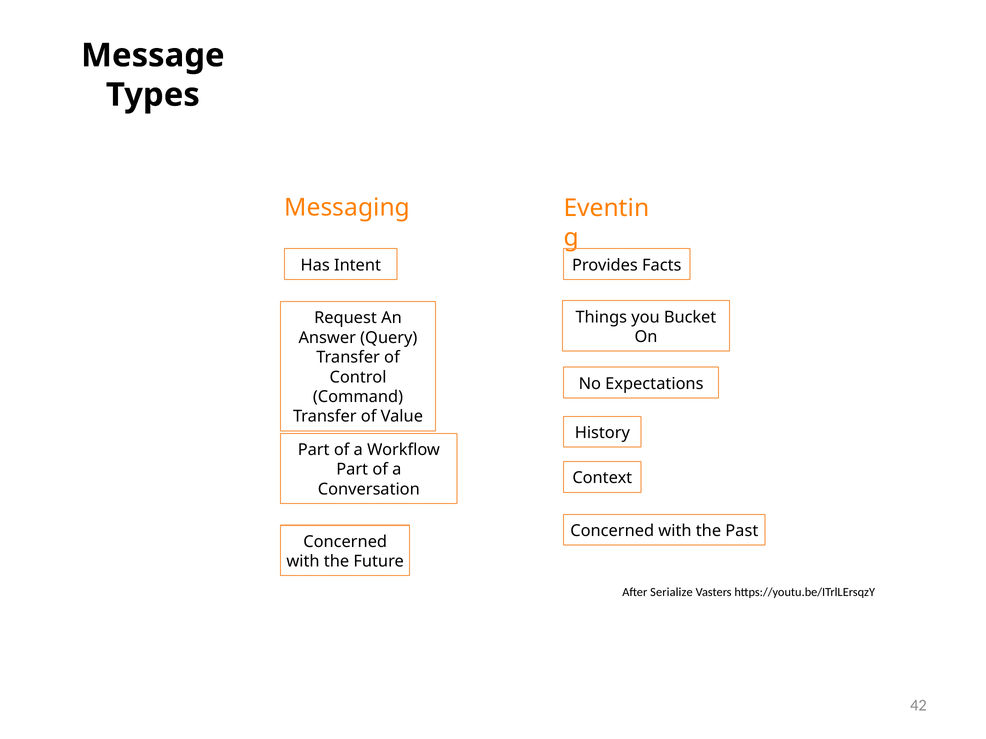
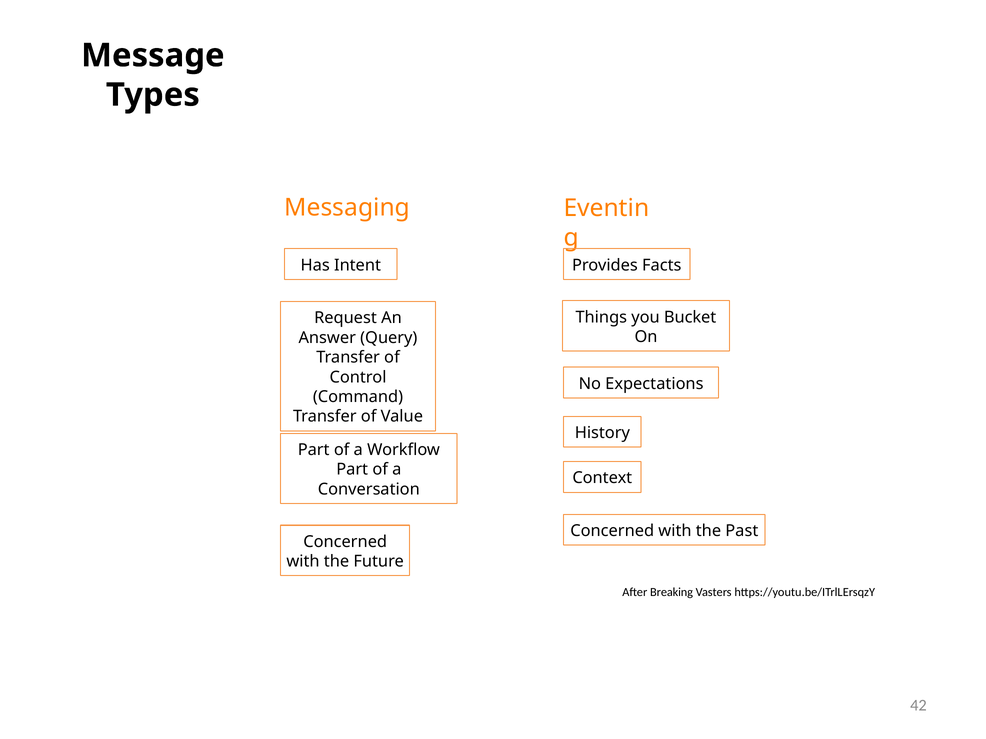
Serialize: Serialize -> Breaking
